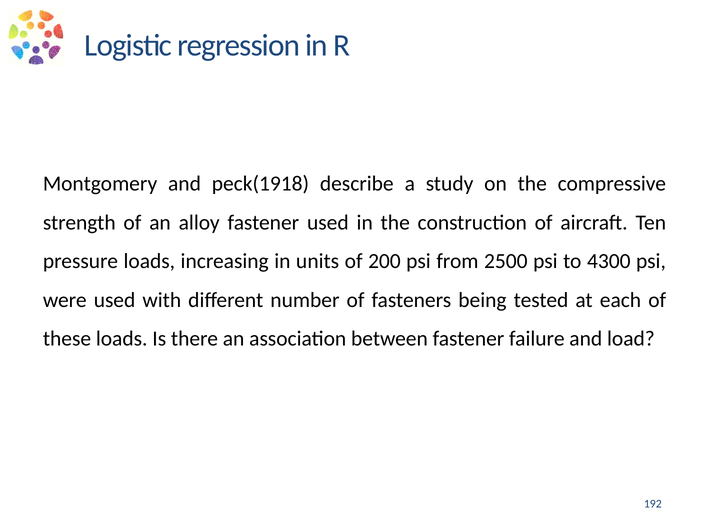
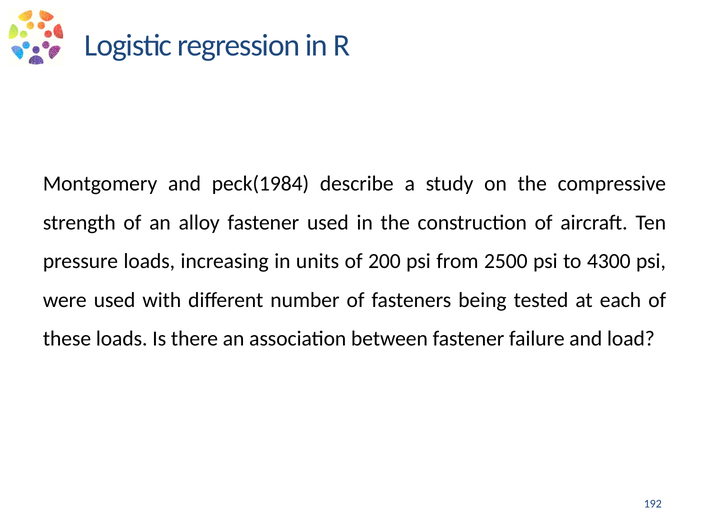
peck(1918: peck(1918 -> peck(1984
